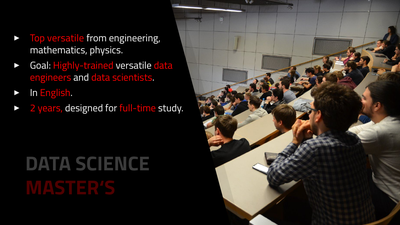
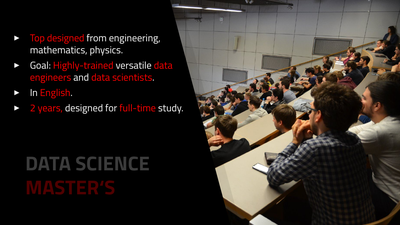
Top versatile: versatile -> designed
